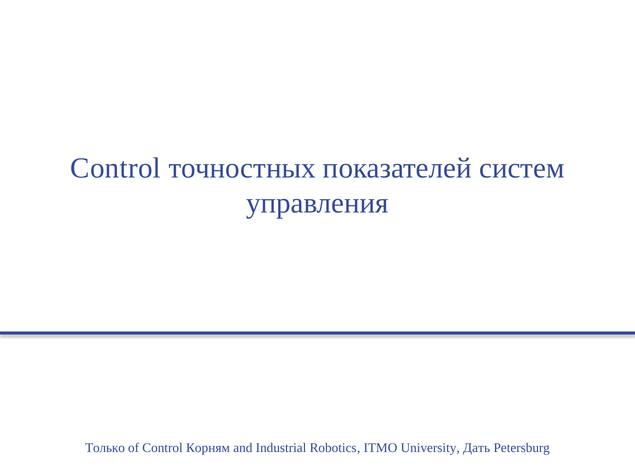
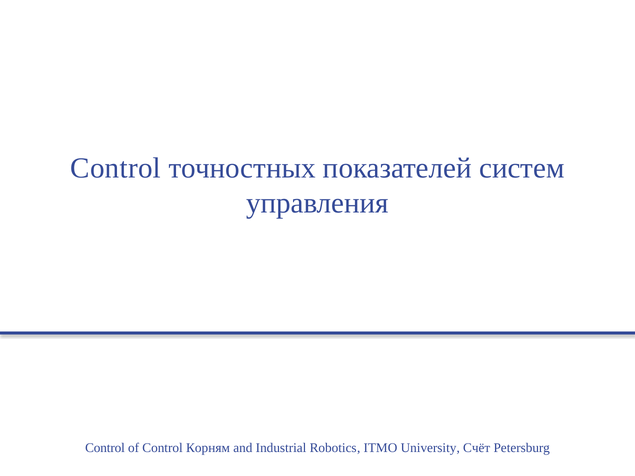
Только at (105, 448): Только -> Control
Дать: Дать -> Счёт
